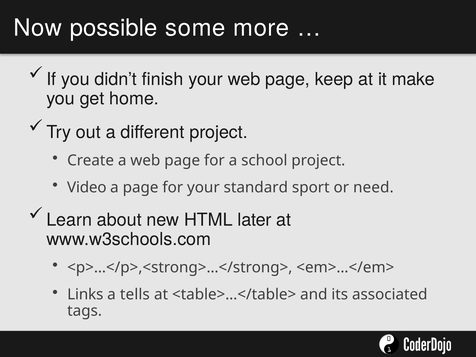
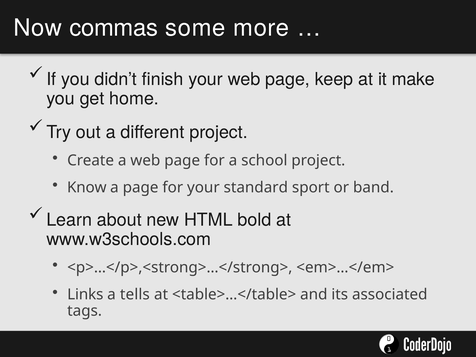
possible: possible -> commas
Video: Video -> Know
need: need -> band
later: later -> bold
